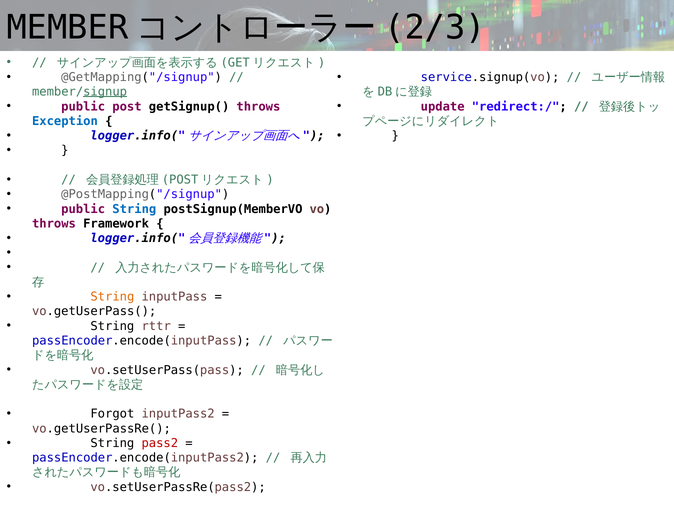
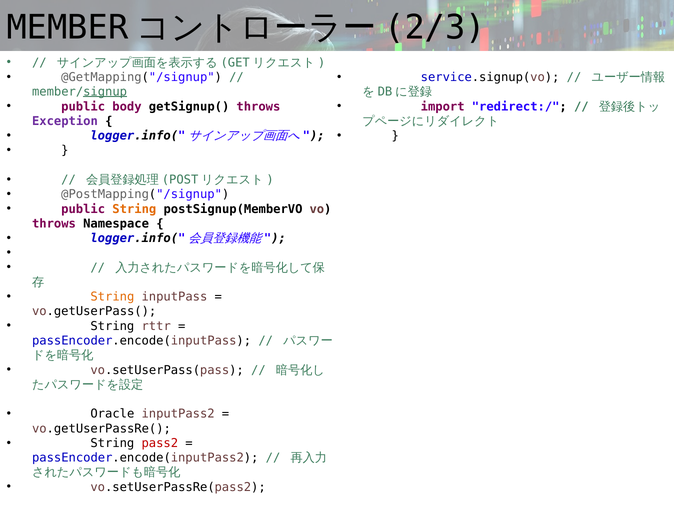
post: post -> body
update: update -> import
Exception colour: blue -> purple
String at (134, 209) colour: blue -> orange
Framework: Framework -> Namespace
Forgot: Forgot -> Oracle
